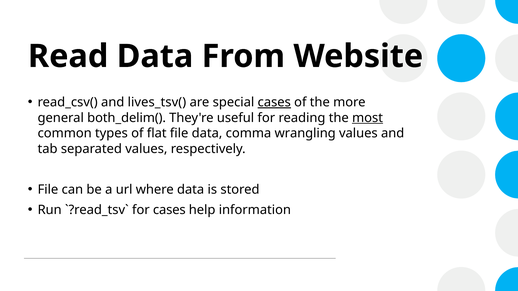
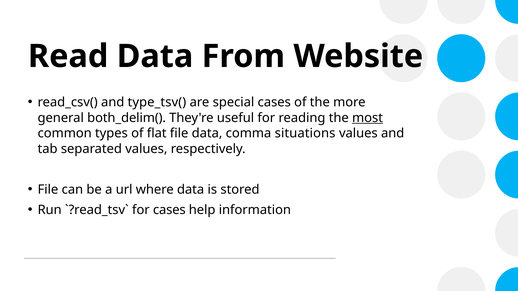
lives_tsv(: lives_tsv( -> type_tsv(
cases at (274, 102) underline: present -> none
wrangling: wrangling -> situations
